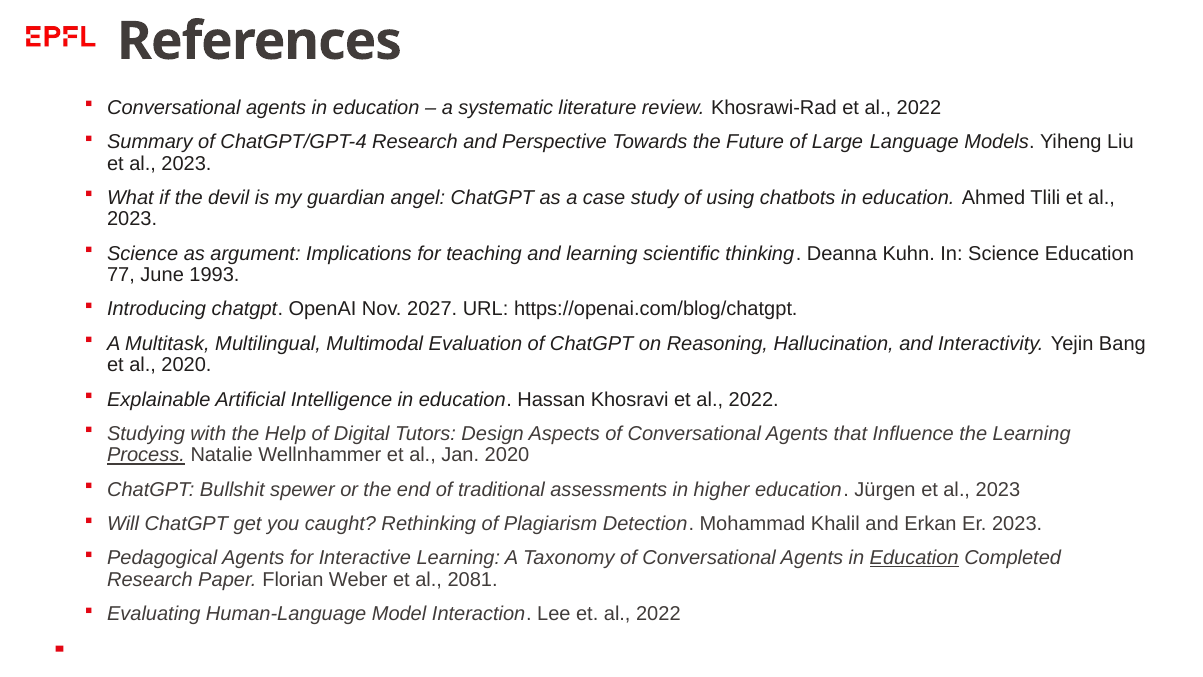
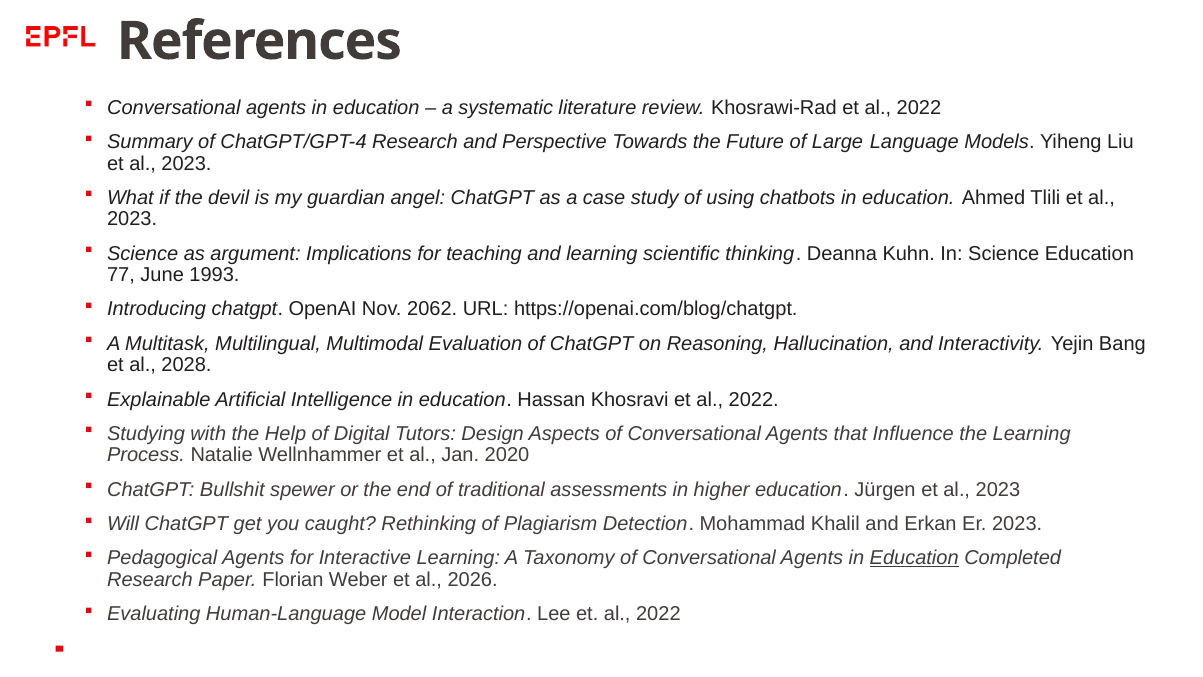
2027: 2027 -> 2062
al 2020: 2020 -> 2028
Process underline: present -> none
2081: 2081 -> 2026
